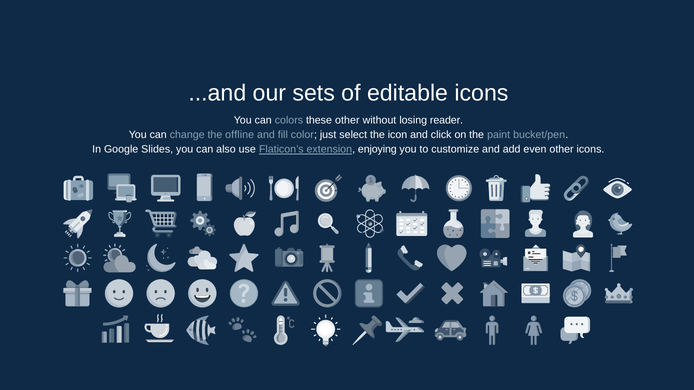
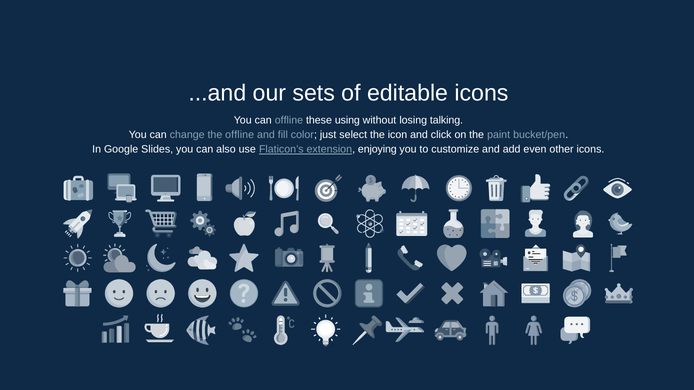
can colors: colors -> offline
these other: other -> using
reader: reader -> talking
